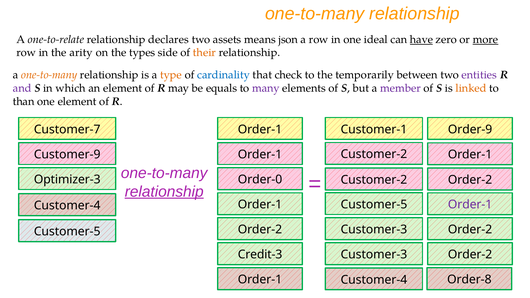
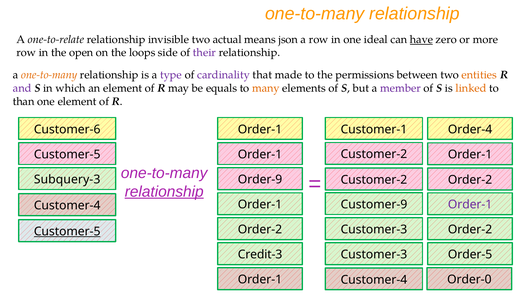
declares: declares -> invisible
assets: assets -> actual
more underline: present -> none
arity: arity -> open
types: types -> loops
their colour: orange -> purple
type colour: orange -> purple
cardinality colour: blue -> purple
check: check -> made
temporarily: temporarily -> permissions
entities colour: purple -> orange
many colour: purple -> orange
Customer-7: Customer-7 -> Customer-6
Order-9: Order-9 -> Order-4
Customer-9 at (67, 154): Customer-9 -> Customer-5
Optimizer-3: Optimizer-3 -> Subquery-3
Order-0: Order-0 -> Order-9
Customer-5 at (374, 205): Customer-5 -> Customer-9
Customer-5 at (67, 232) underline: none -> present
Order-2 at (470, 255): Order-2 -> Order-5
Order-8: Order-8 -> Order-0
